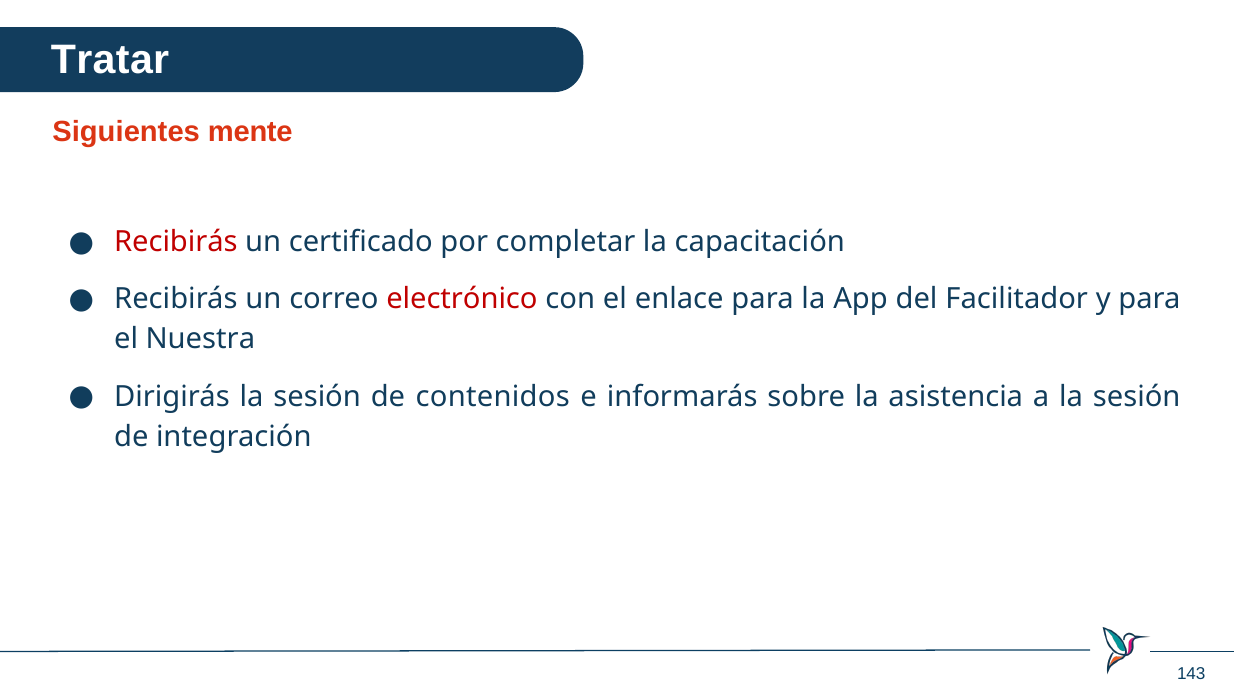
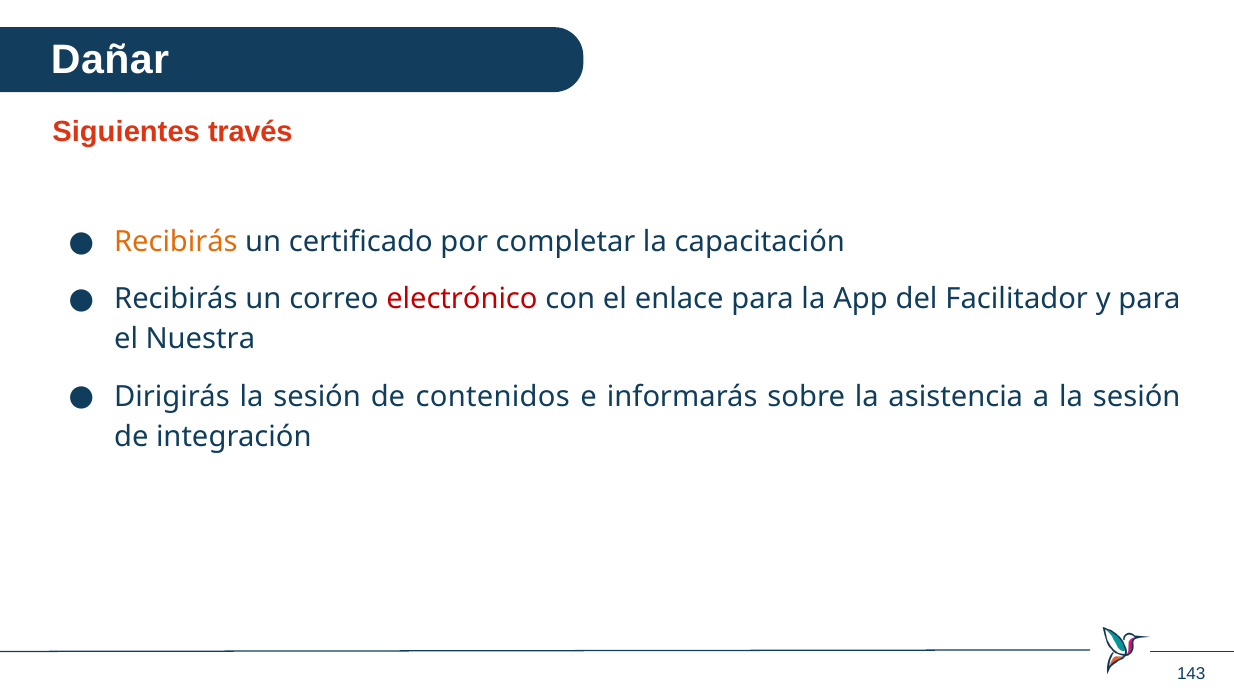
Tratar: Tratar -> Dañar
mente: mente -> través
Recibirás at (176, 242) colour: red -> orange
